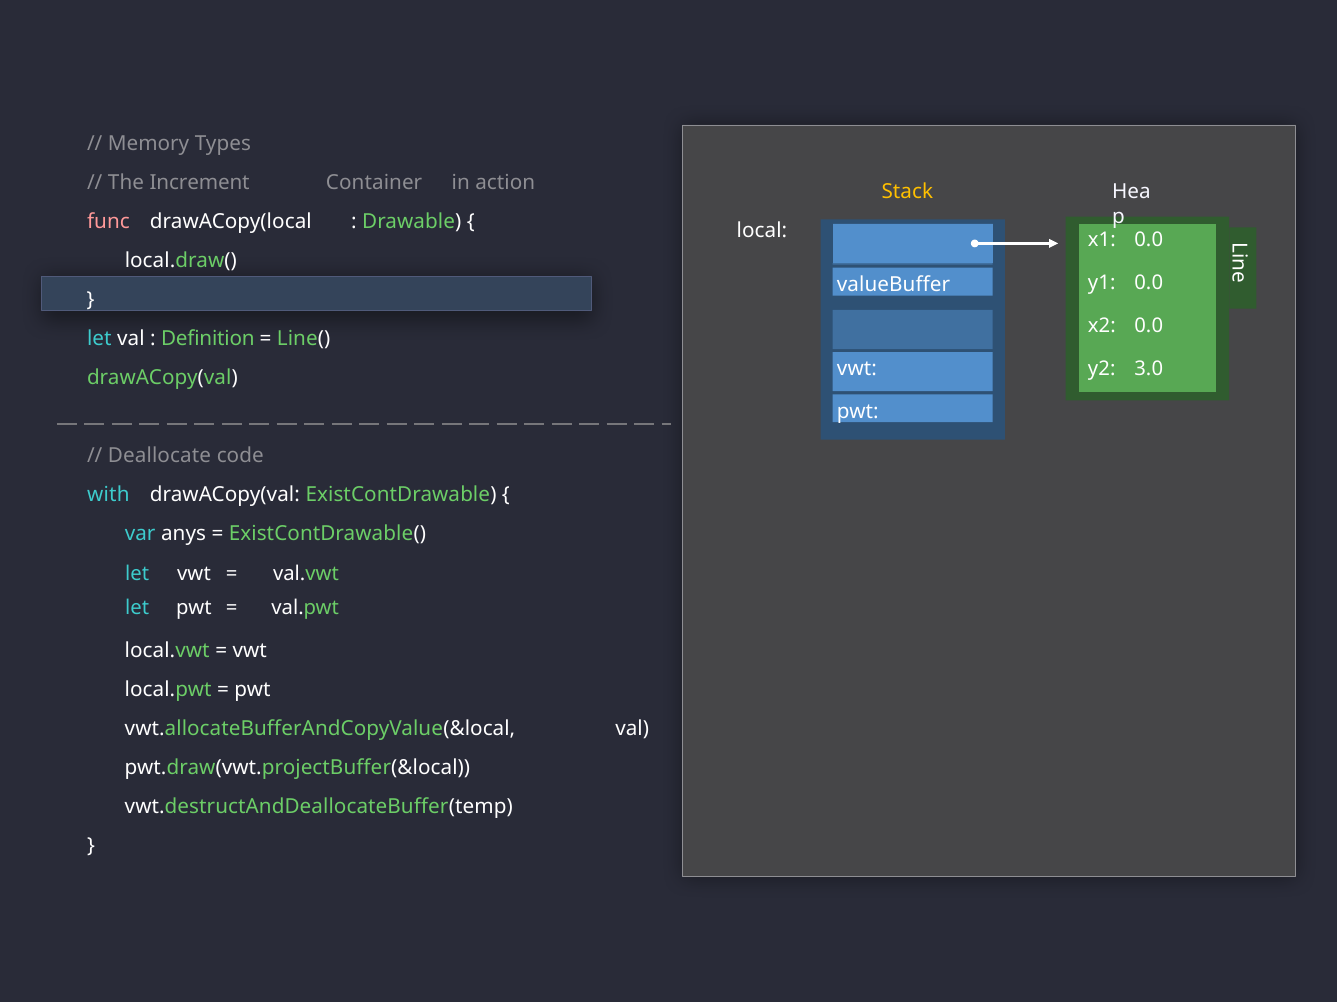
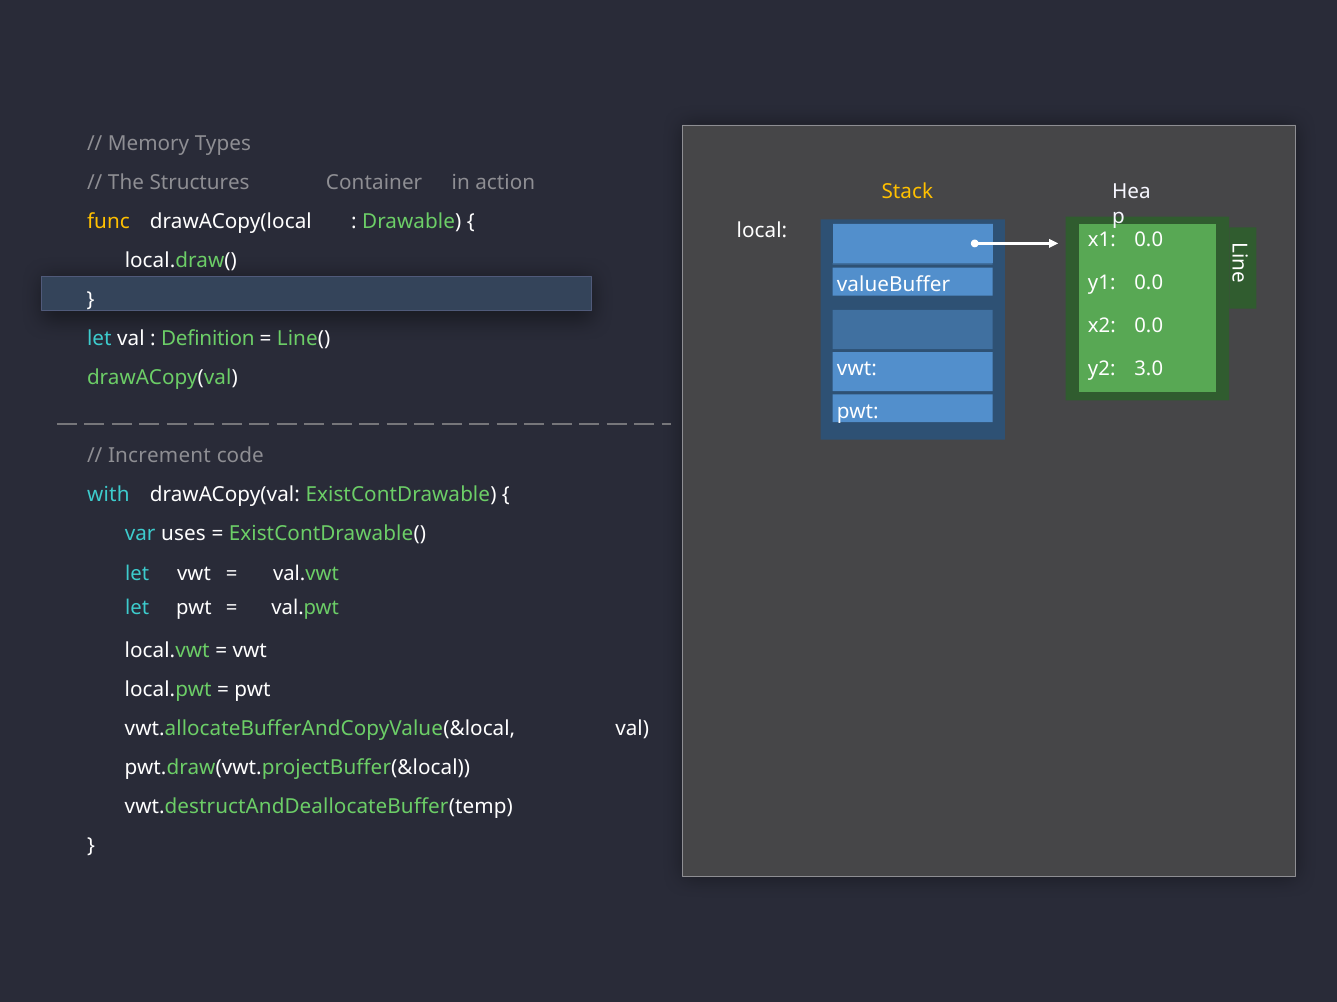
Increment: Increment -> Structures
func colour: pink -> yellow
Deallocate: Deallocate -> Increment
anys: anys -> uses
